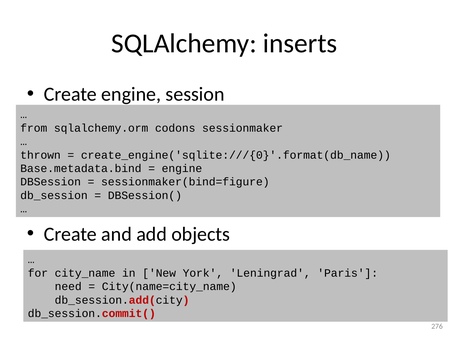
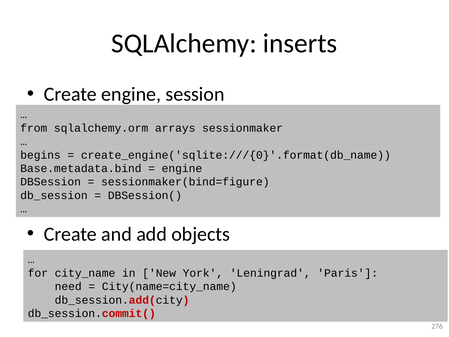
codons: codons -> arrays
thrown: thrown -> begins
